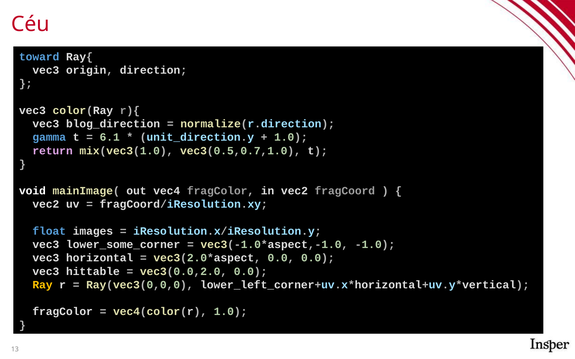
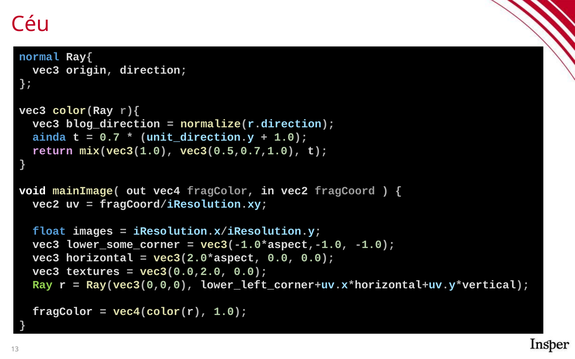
toward: toward -> normal
gamma: gamma -> ainda
6.1: 6.1 -> 0.7
hittable: hittable -> textures
Ray colour: yellow -> light green
